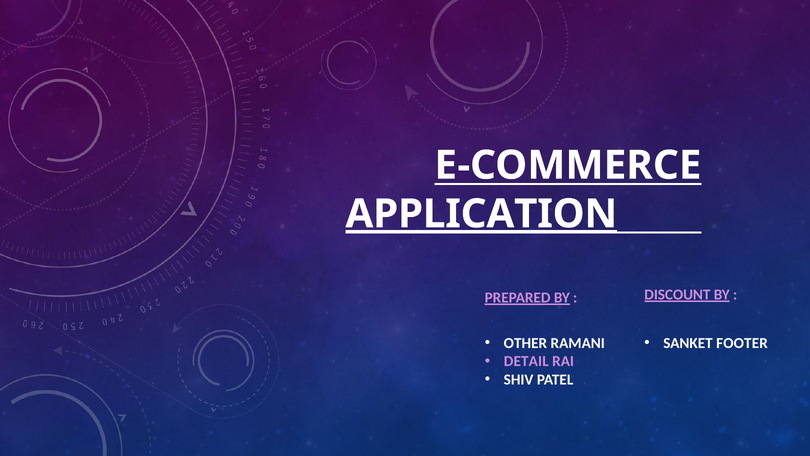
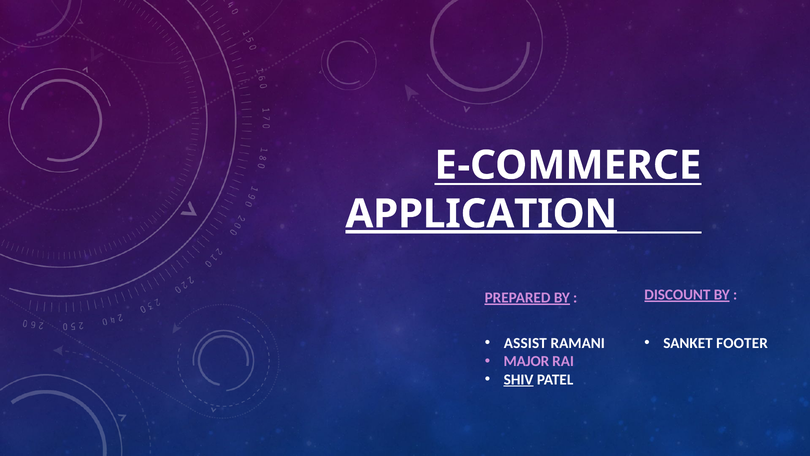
OTHER: OTHER -> ASSIST
DETAIL: DETAIL -> MAJOR
SHIV underline: none -> present
